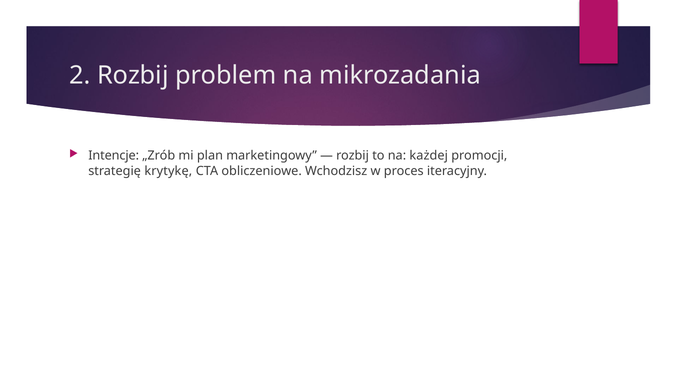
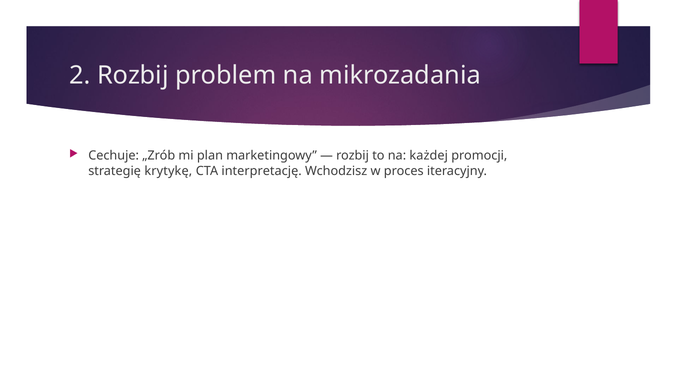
Intencje: Intencje -> Cechuje
obliczeniowe: obliczeniowe -> interpretację
